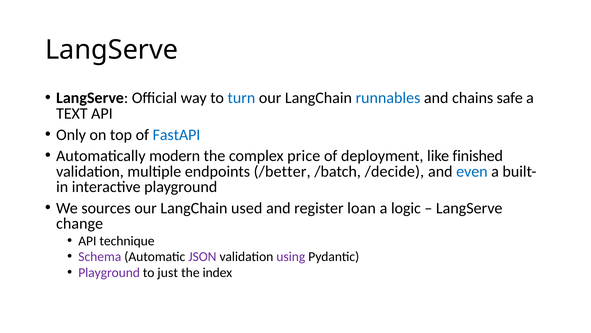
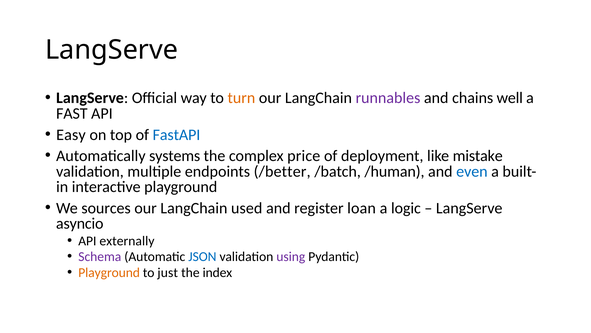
turn colour: blue -> orange
runnables colour: blue -> purple
safe: safe -> well
TEXT: TEXT -> FAST
Only: Only -> Easy
modern: modern -> systems
finished: finished -> mistake
/decide: /decide -> /human
change: change -> asyncio
technique: technique -> externally
JSON colour: purple -> blue
Playground at (109, 272) colour: purple -> orange
